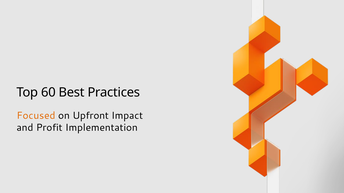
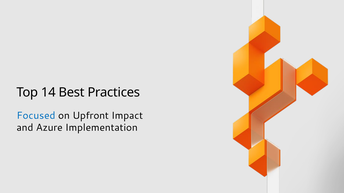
60: 60 -> 14
Focused colour: orange -> blue
Profit: Profit -> Azure
